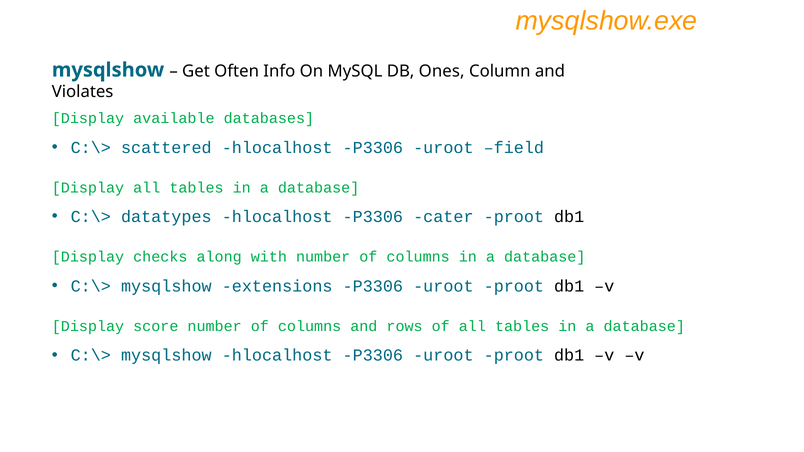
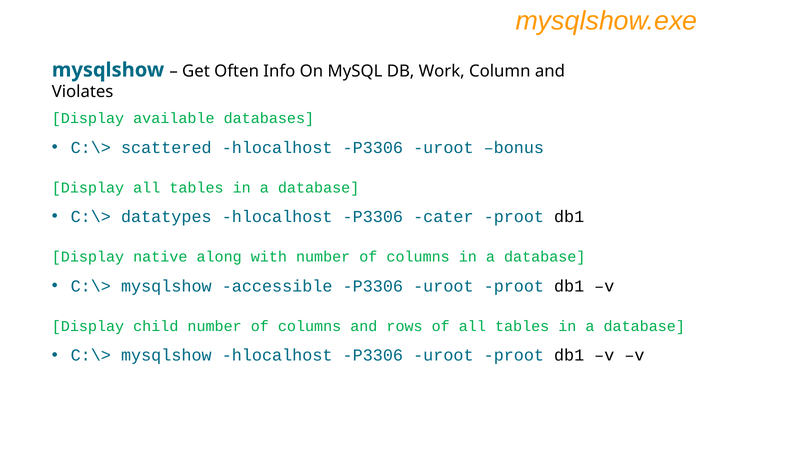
Ones: Ones -> Work
field: field -> bonus
checks: checks -> native
extensions: extensions -> accessible
score: score -> child
